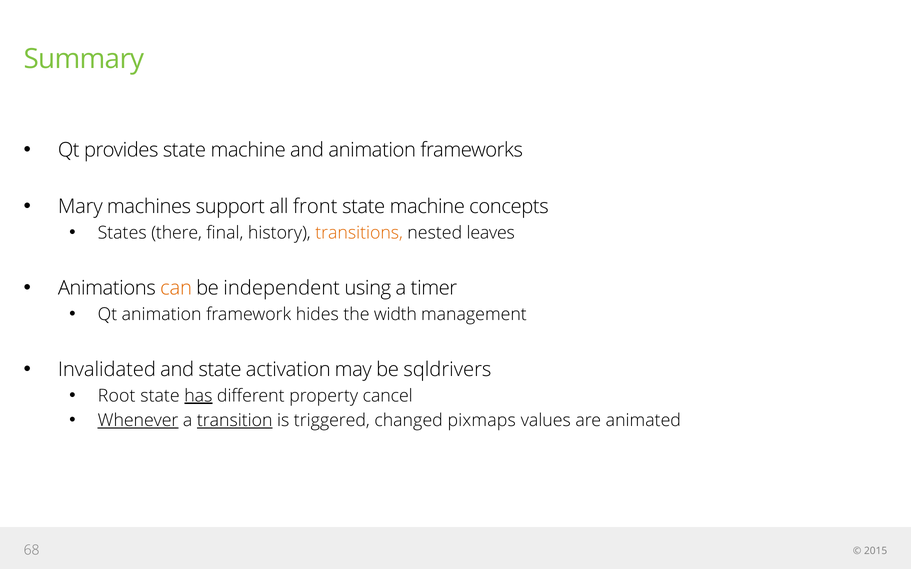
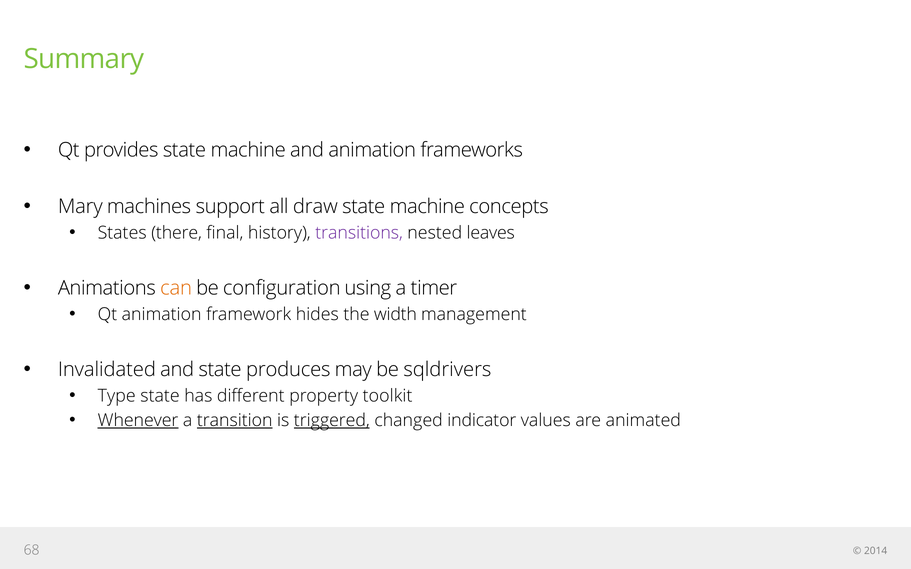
front: front -> draw
transitions colour: orange -> purple
independent: independent -> configuration
activation: activation -> produces
Root: Root -> Type
has underline: present -> none
cancel: cancel -> toolkit
triggered underline: none -> present
pixmaps: pixmaps -> indicator
2015: 2015 -> 2014
